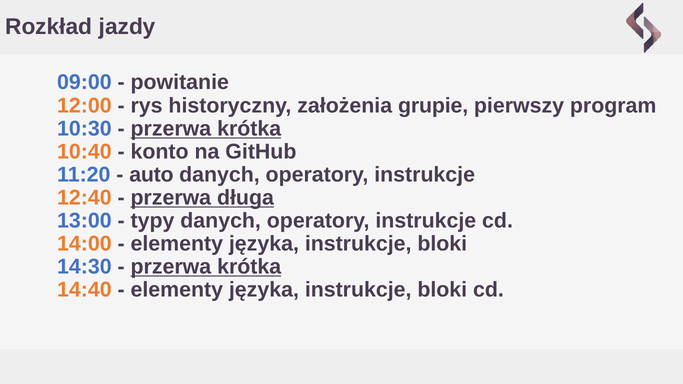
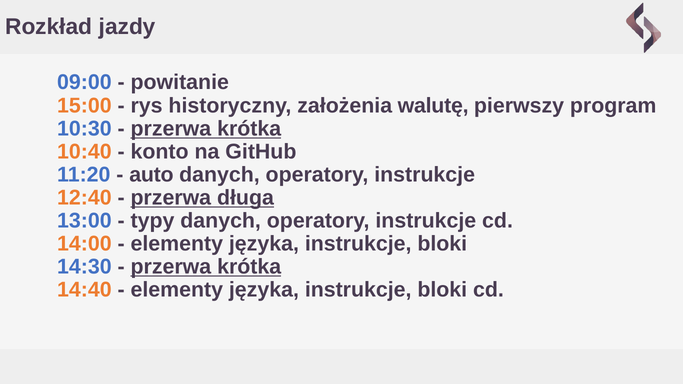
12:00: 12:00 -> 15:00
grupie: grupie -> walutę
